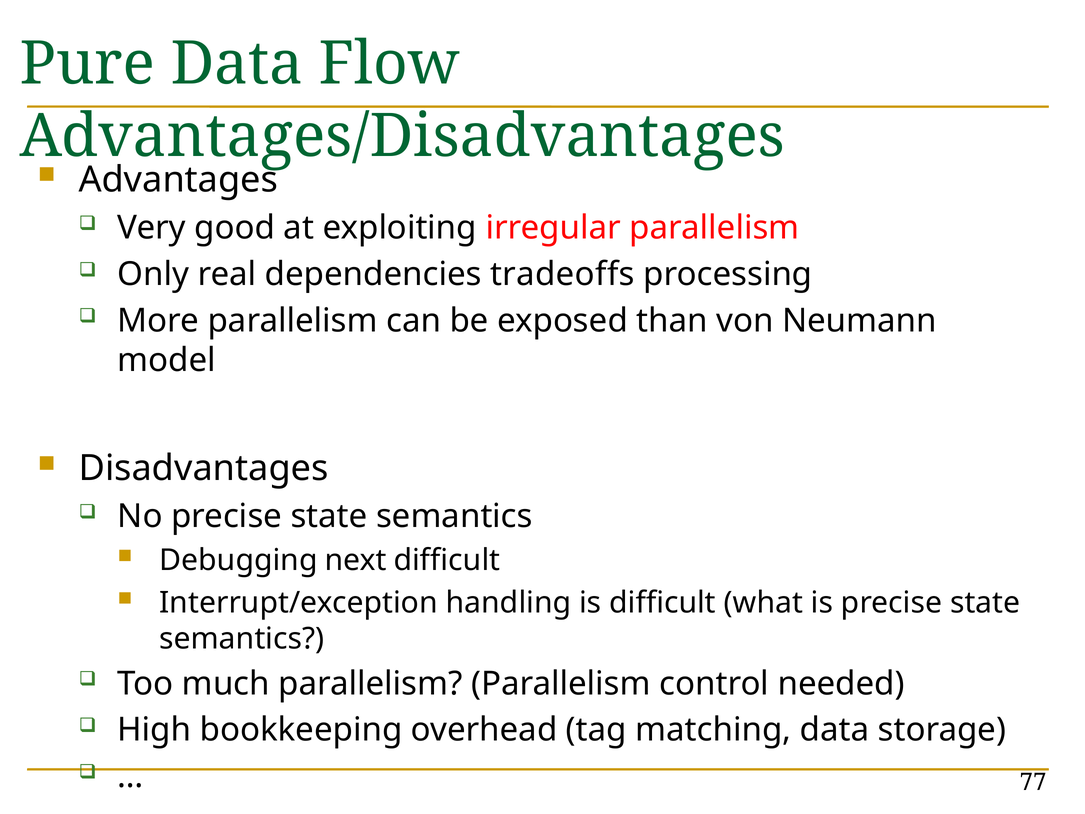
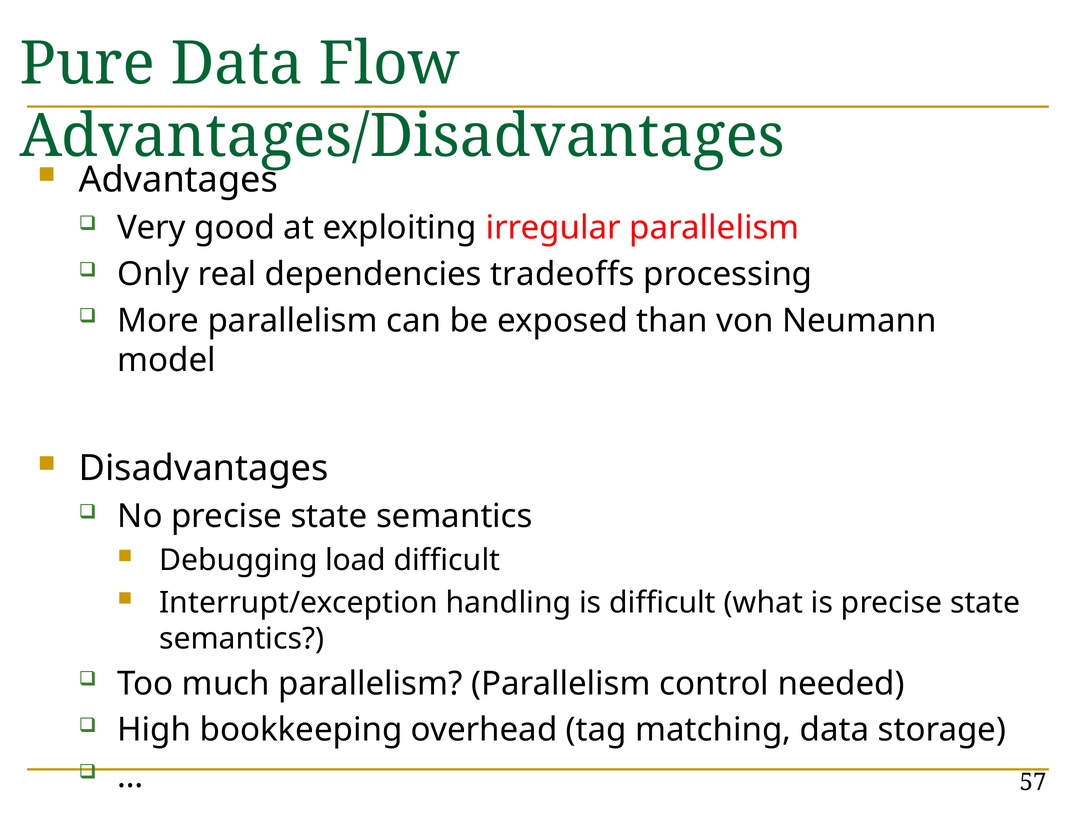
next: next -> load
77: 77 -> 57
